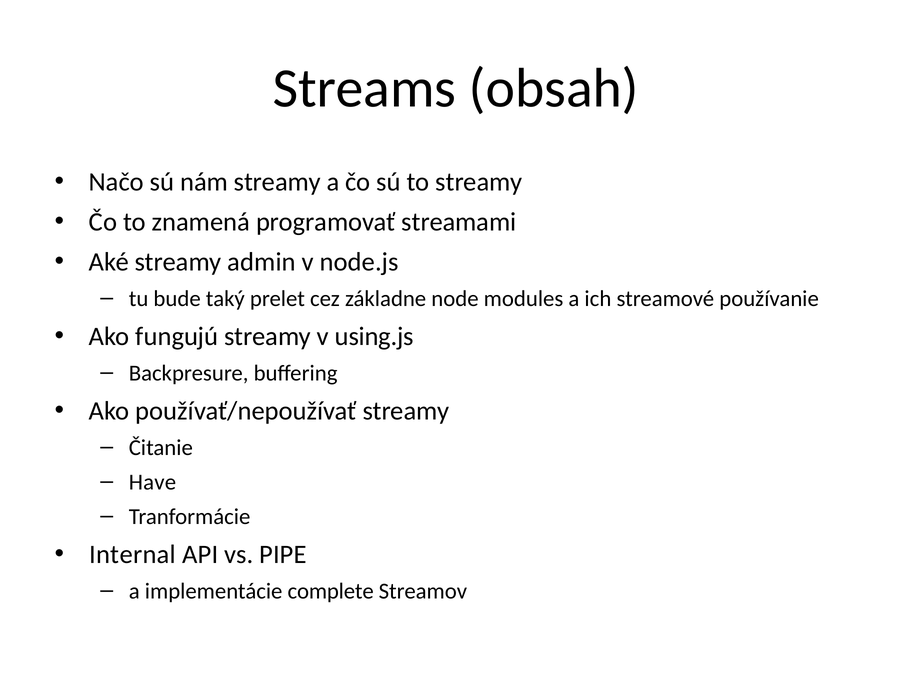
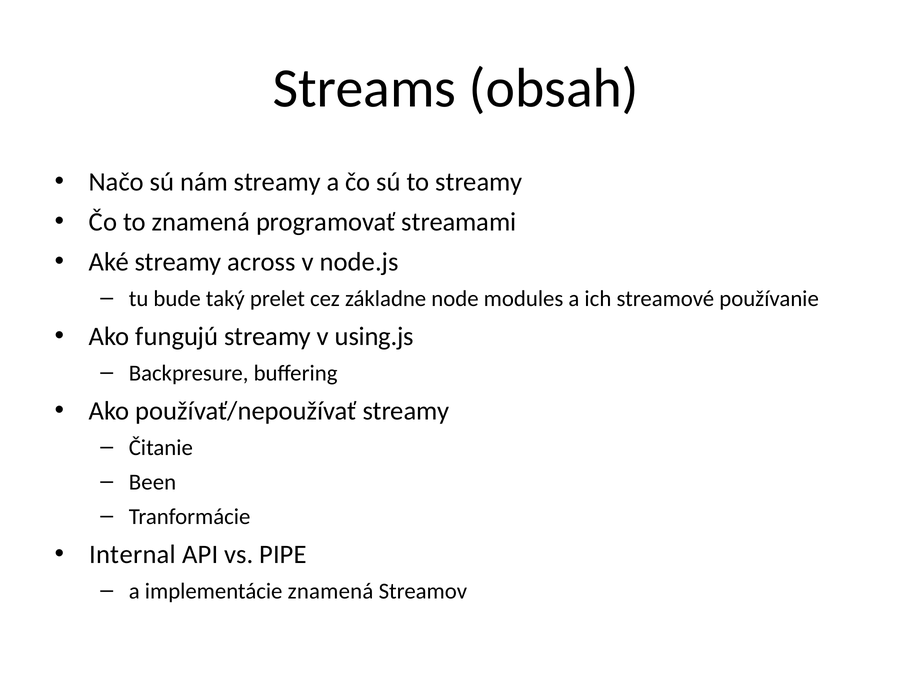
admin: admin -> across
Have: Have -> Been
implementácie complete: complete -> znamená
